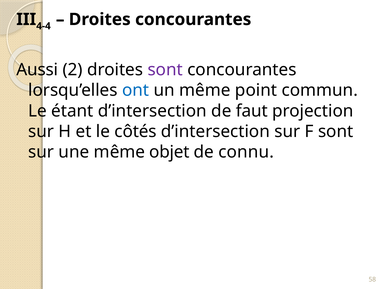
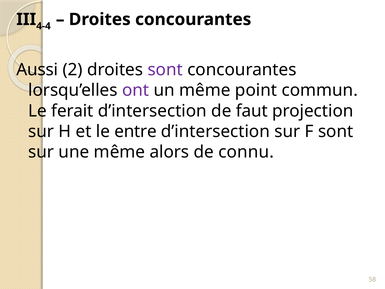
ont colour: blue -> purple
étant: étant -> ferait
côtés: côtés -> entre
objet: objet -> alors
